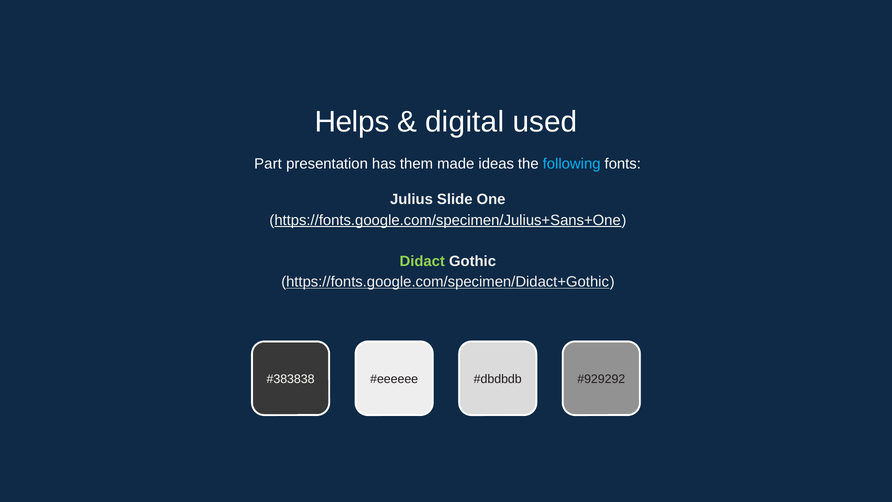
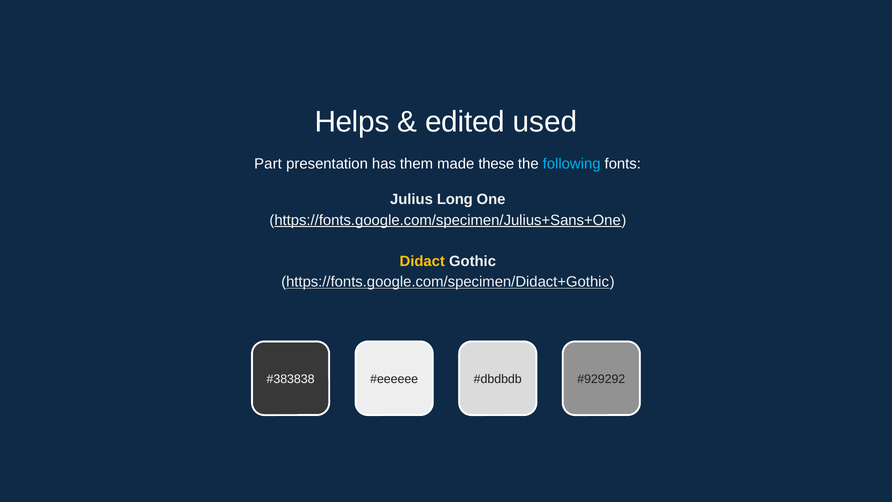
digital: digital -> edited
ideas: ideas -> these
Slide: Slide -> Long
Didact colour: light green -> yellow
